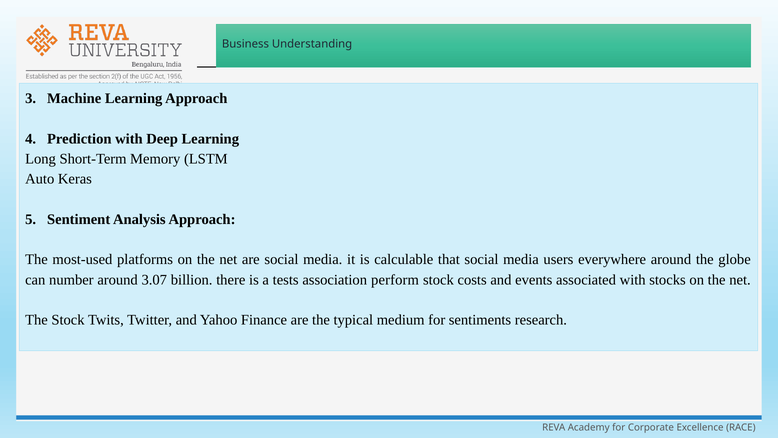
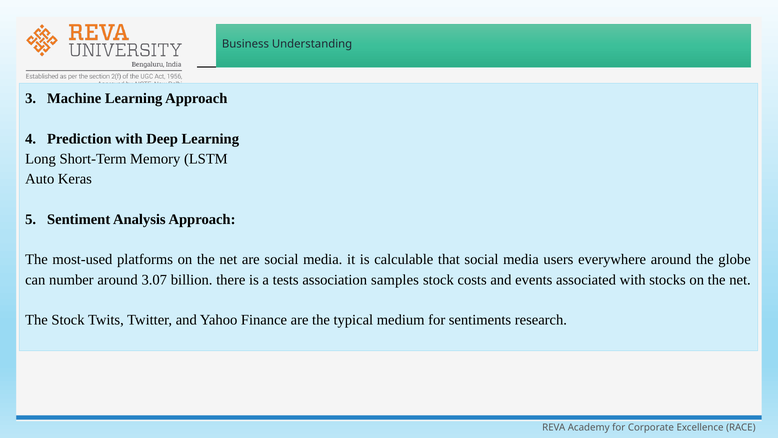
perform: perform -> samples
